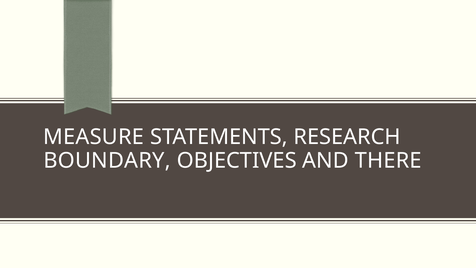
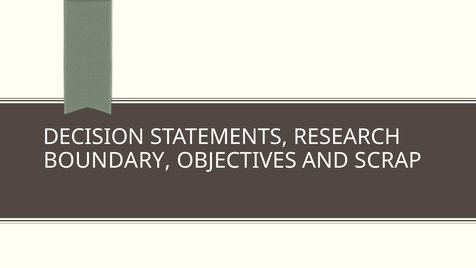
MEASURE: MEASURE -> DECISION
THERE: THERE -> SCRAP
